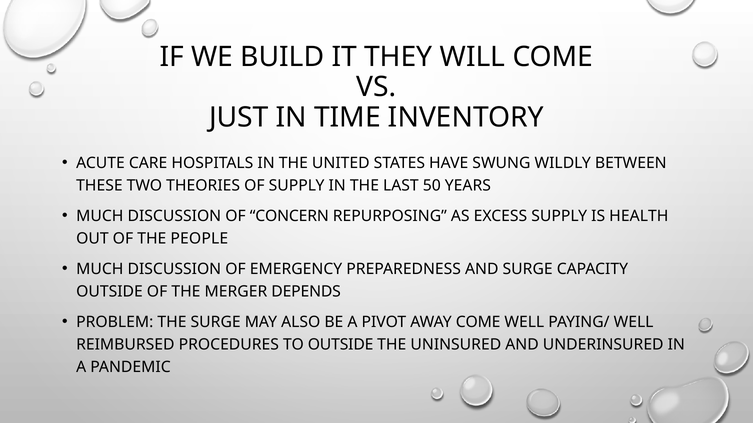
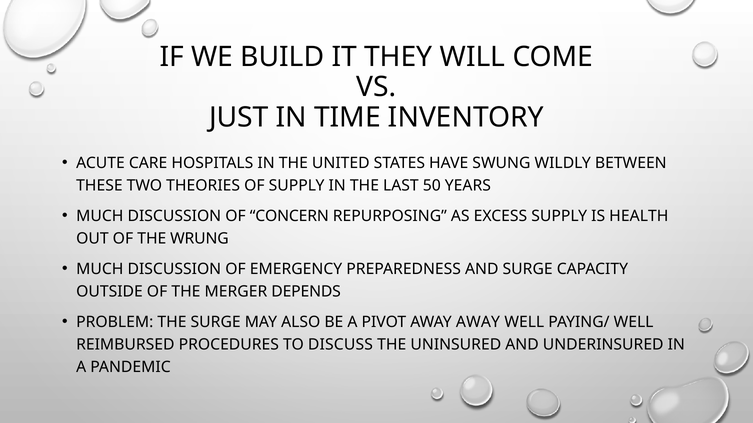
PEOPLE: PEOPLE -> WRUNG
AWAY COME: COME -> AWAY
TO OUTSIDE: OUTSIDE -> DISCUSS
